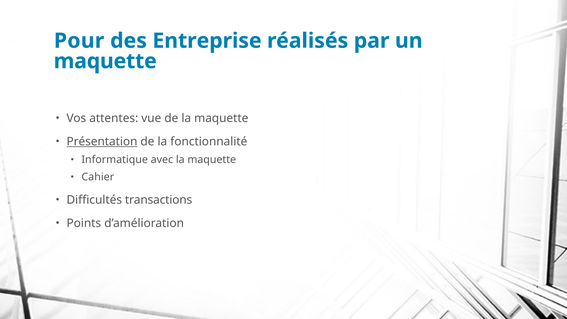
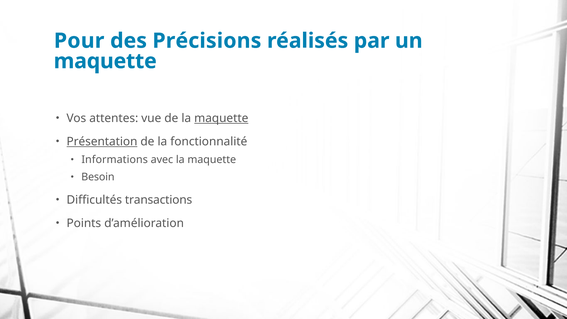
Entreprise: Entreprise -> Précisions
maquette at (221, 118) underline: none -> present
Informatique: Informatique -> Informations
Cahier: Cahier -> Besoin
